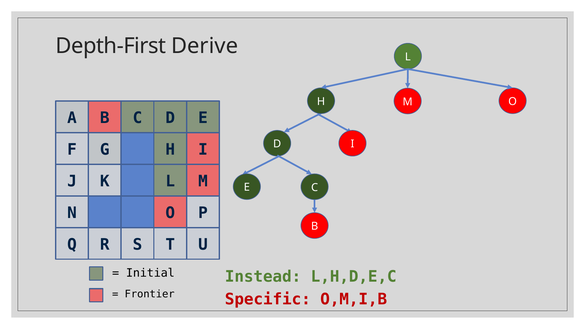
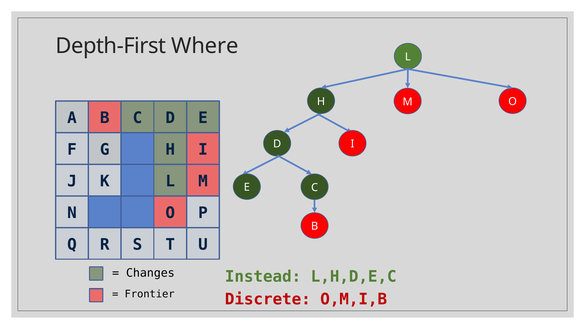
Derive: Derive -> Where
Initial: Initial -> Changes
Specific: Specific -> Discrete
